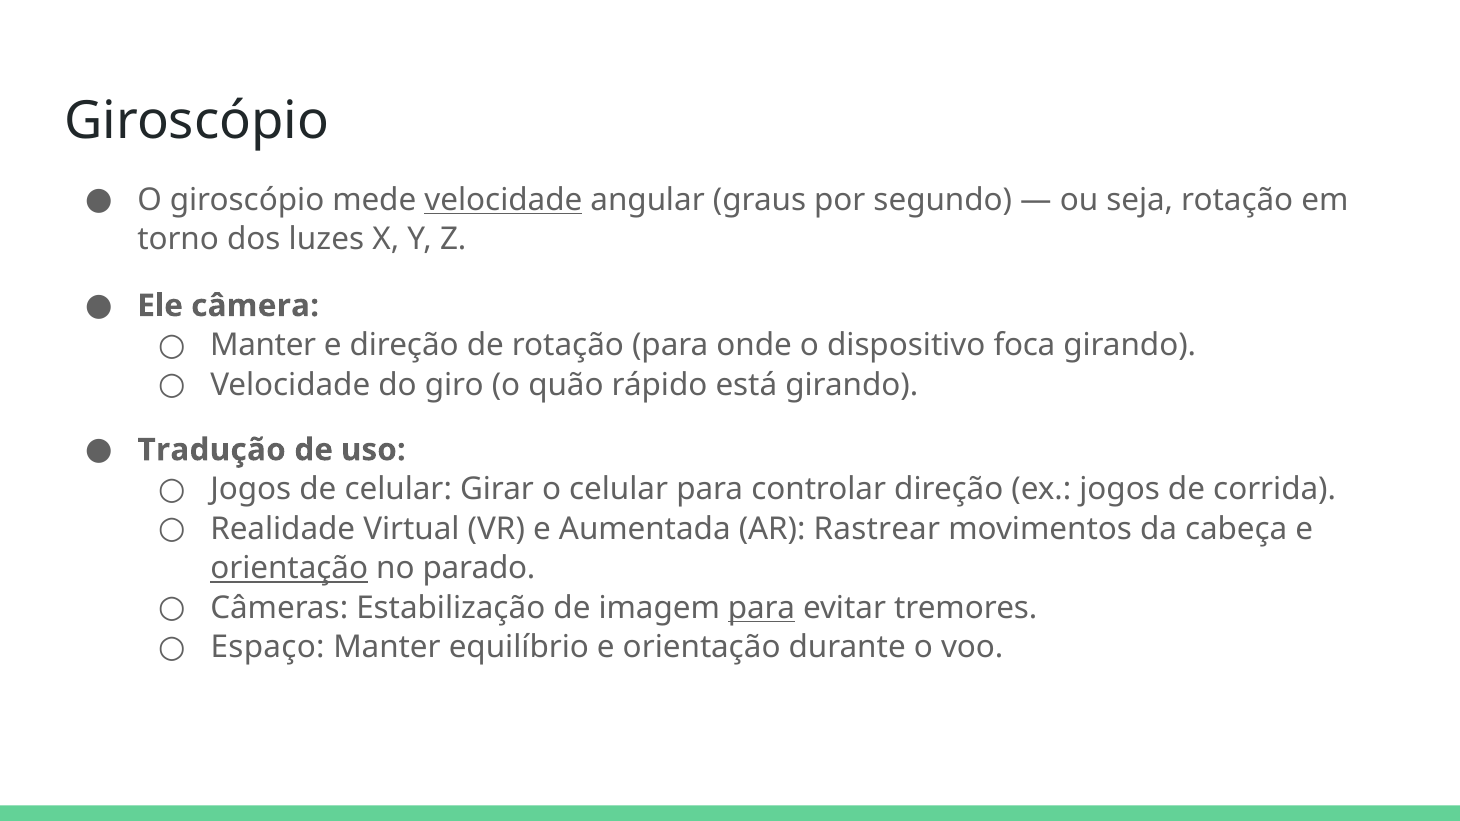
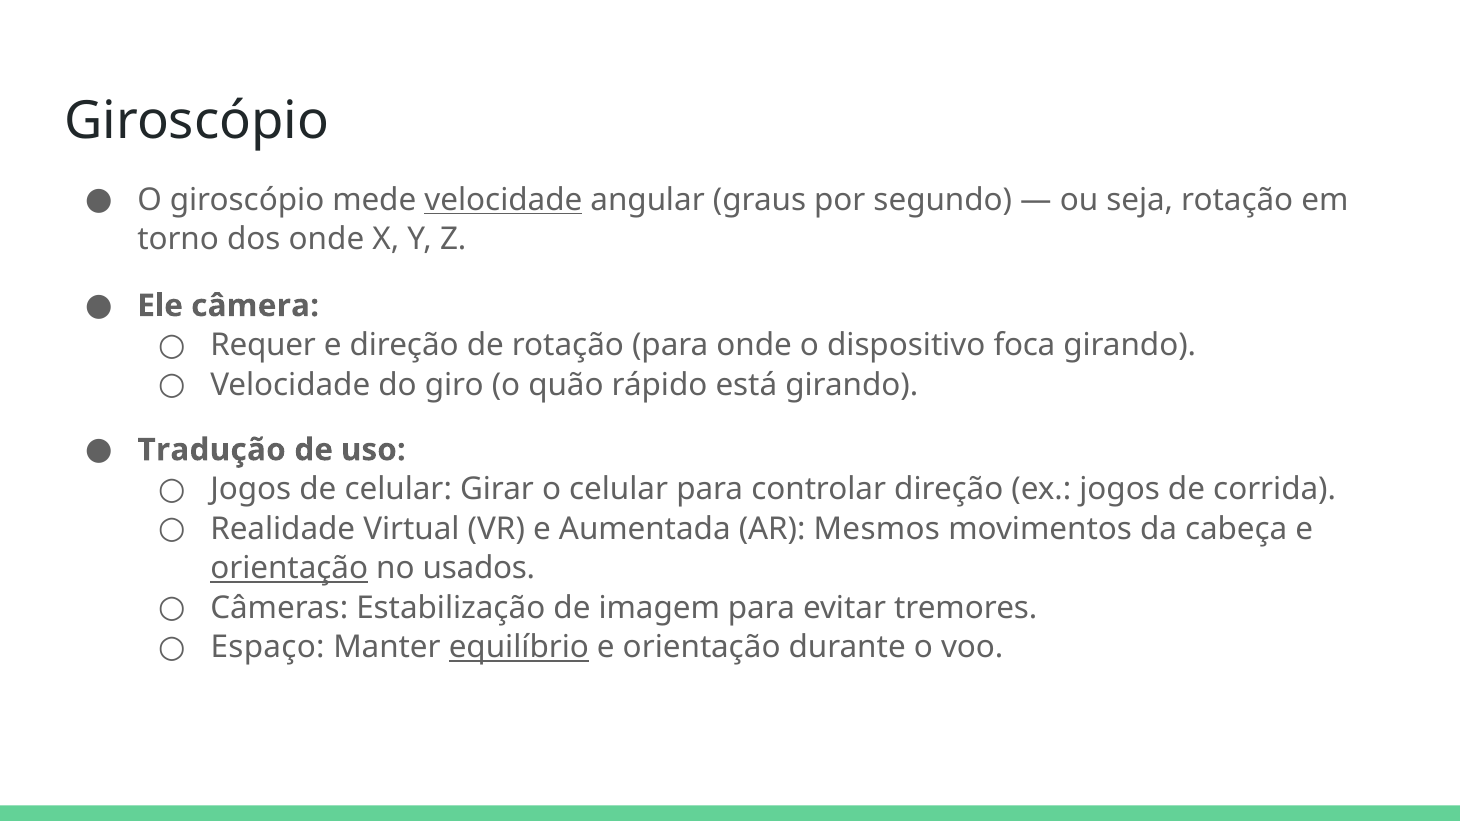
dos luzes: luzes -> onde
Manter at (263, 345): Manter -> Requer
Rastrear: Rastrear -> Mesmos
parado: parado -> usados
para at (762, 608) underline: present -> none
equilíbrio underline: none -> present
